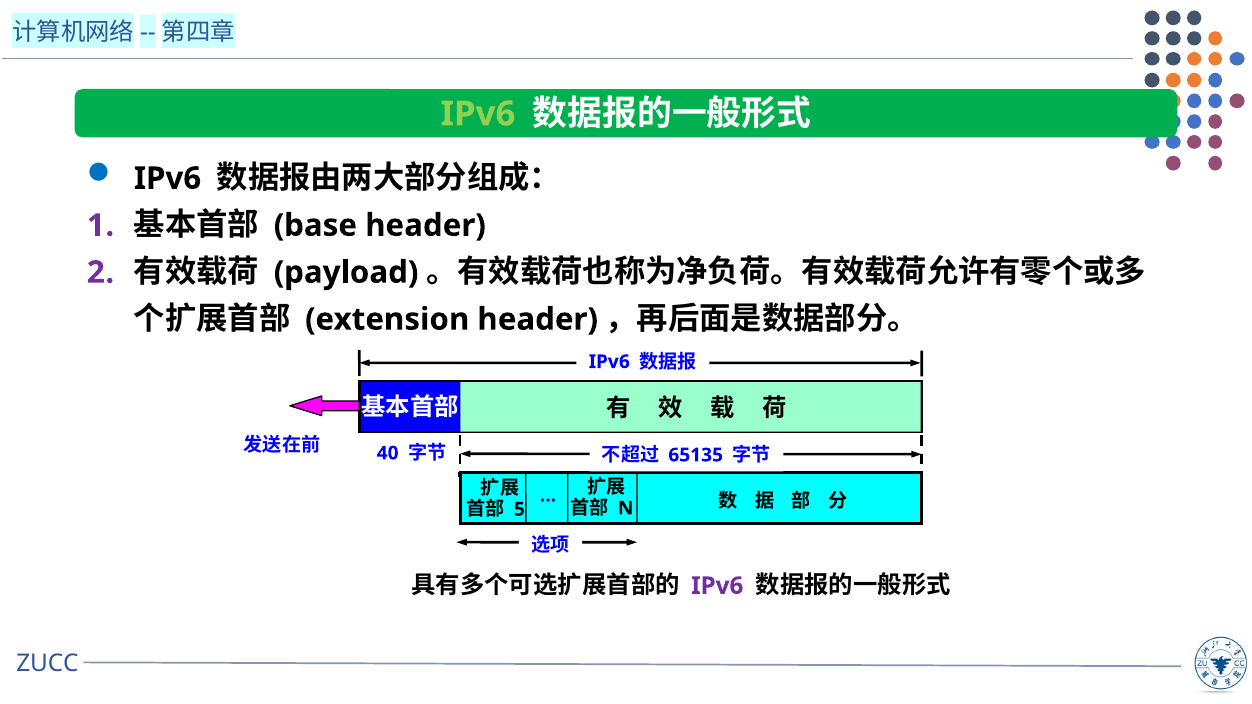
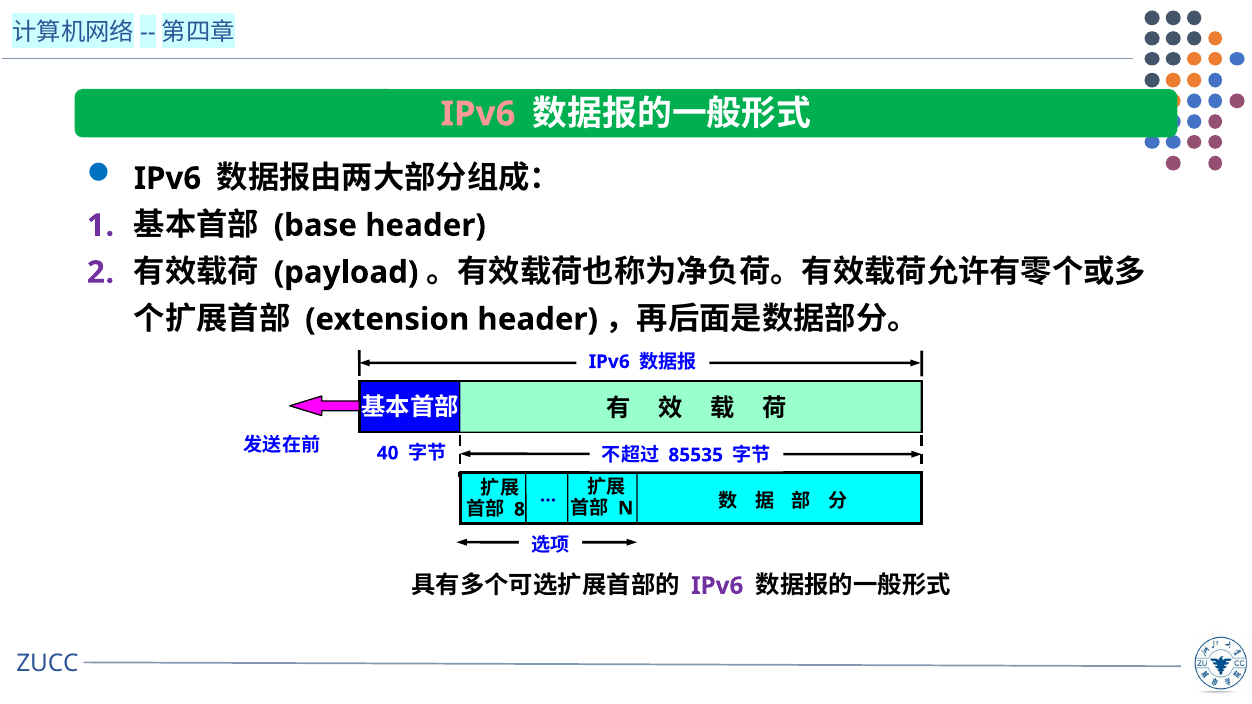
IPv6 at (478, 114) colour: light green -> pink
65135: 65135 -> 85535
5: 5 -> 8
